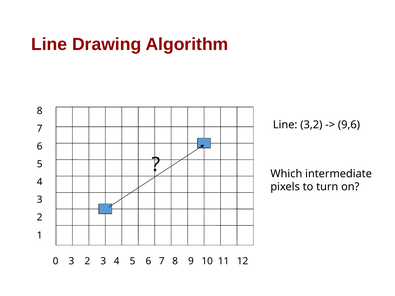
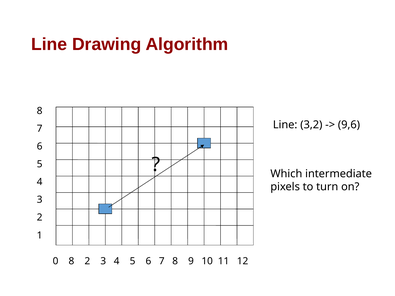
0 3: 3 -> 8
